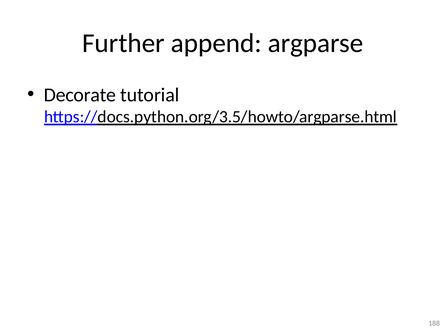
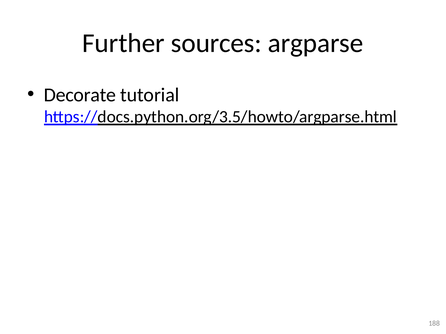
append: append -> sources
